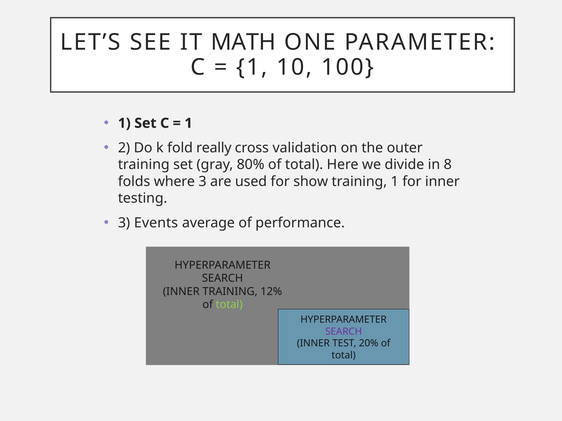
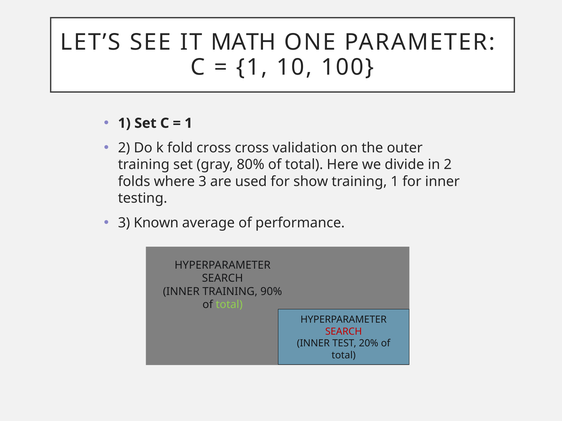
fold really: really -> cross
in 8: 8 -> 2
Events: Events -> Known
12%: 12% -> 90%
SEARCH at (344, 332) colour: purple -> red
